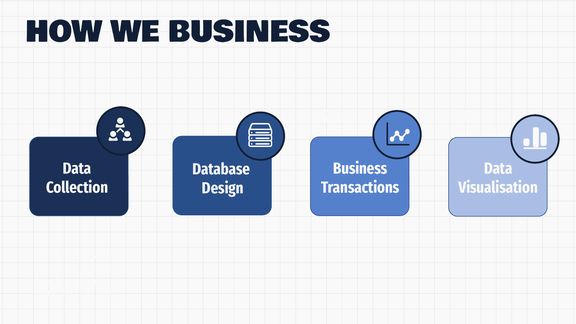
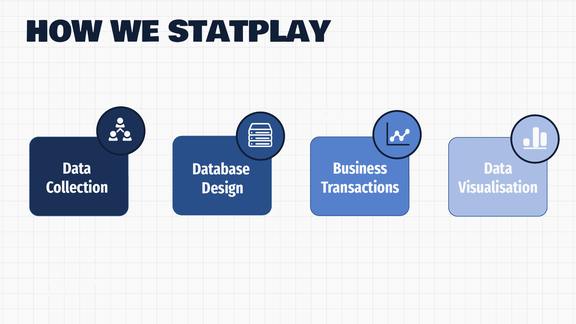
WE BUSINESS: BUSINESS -> STATPLAY
